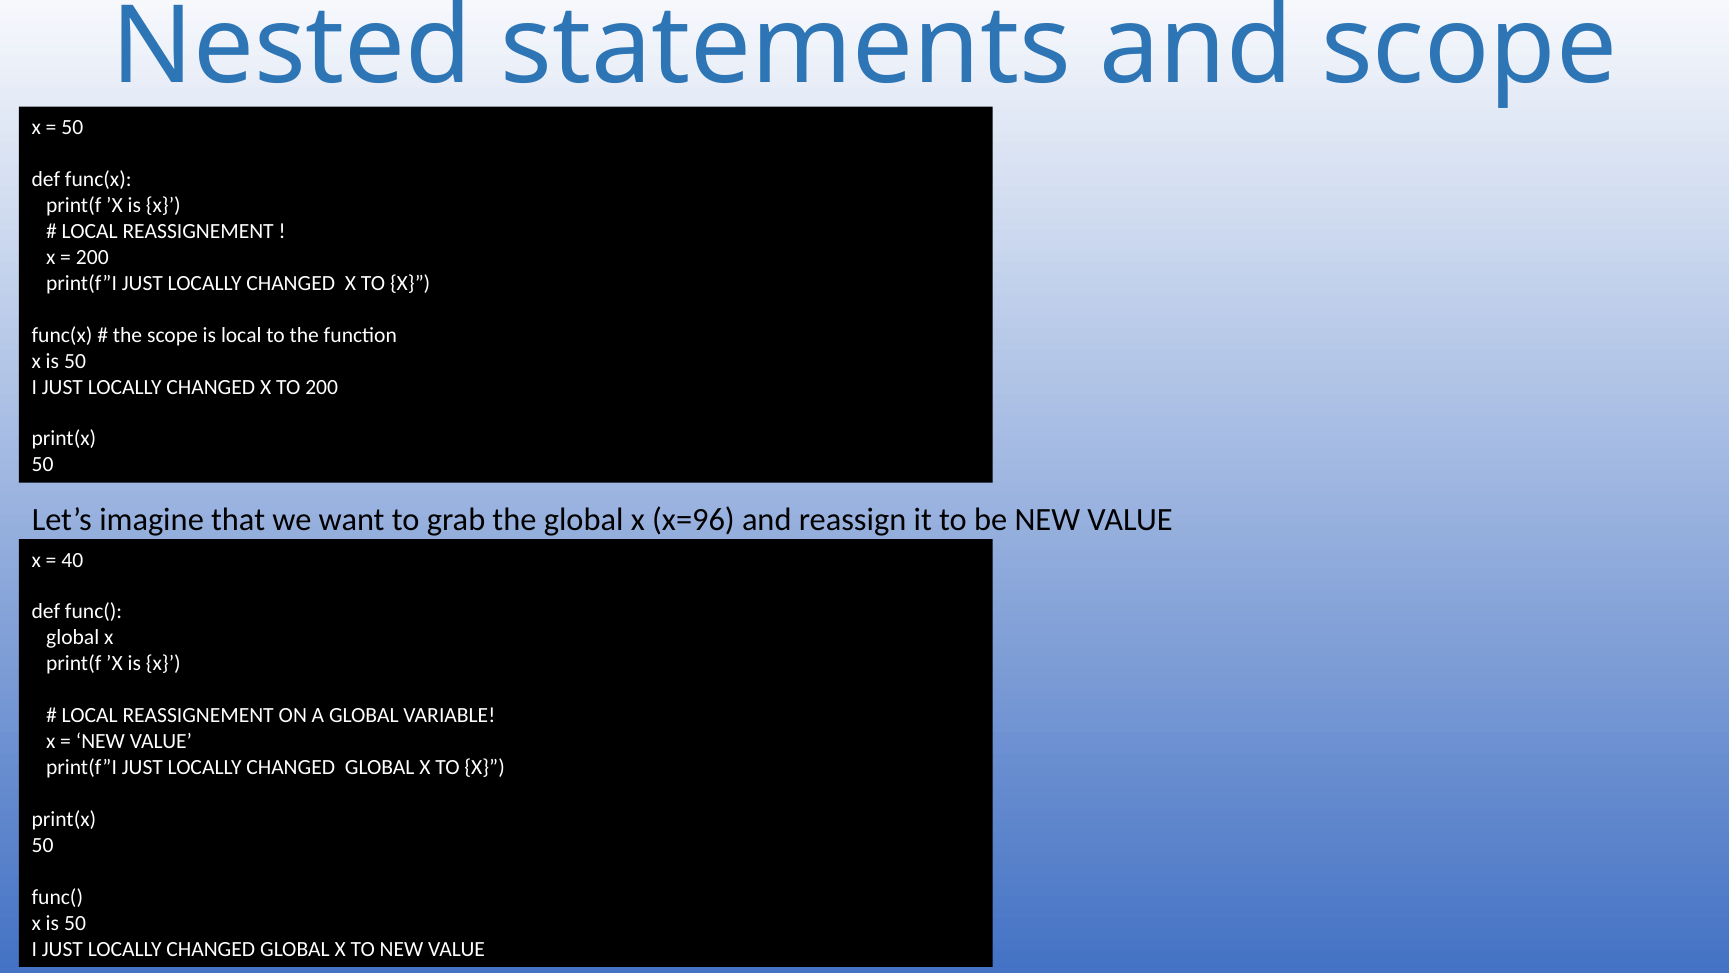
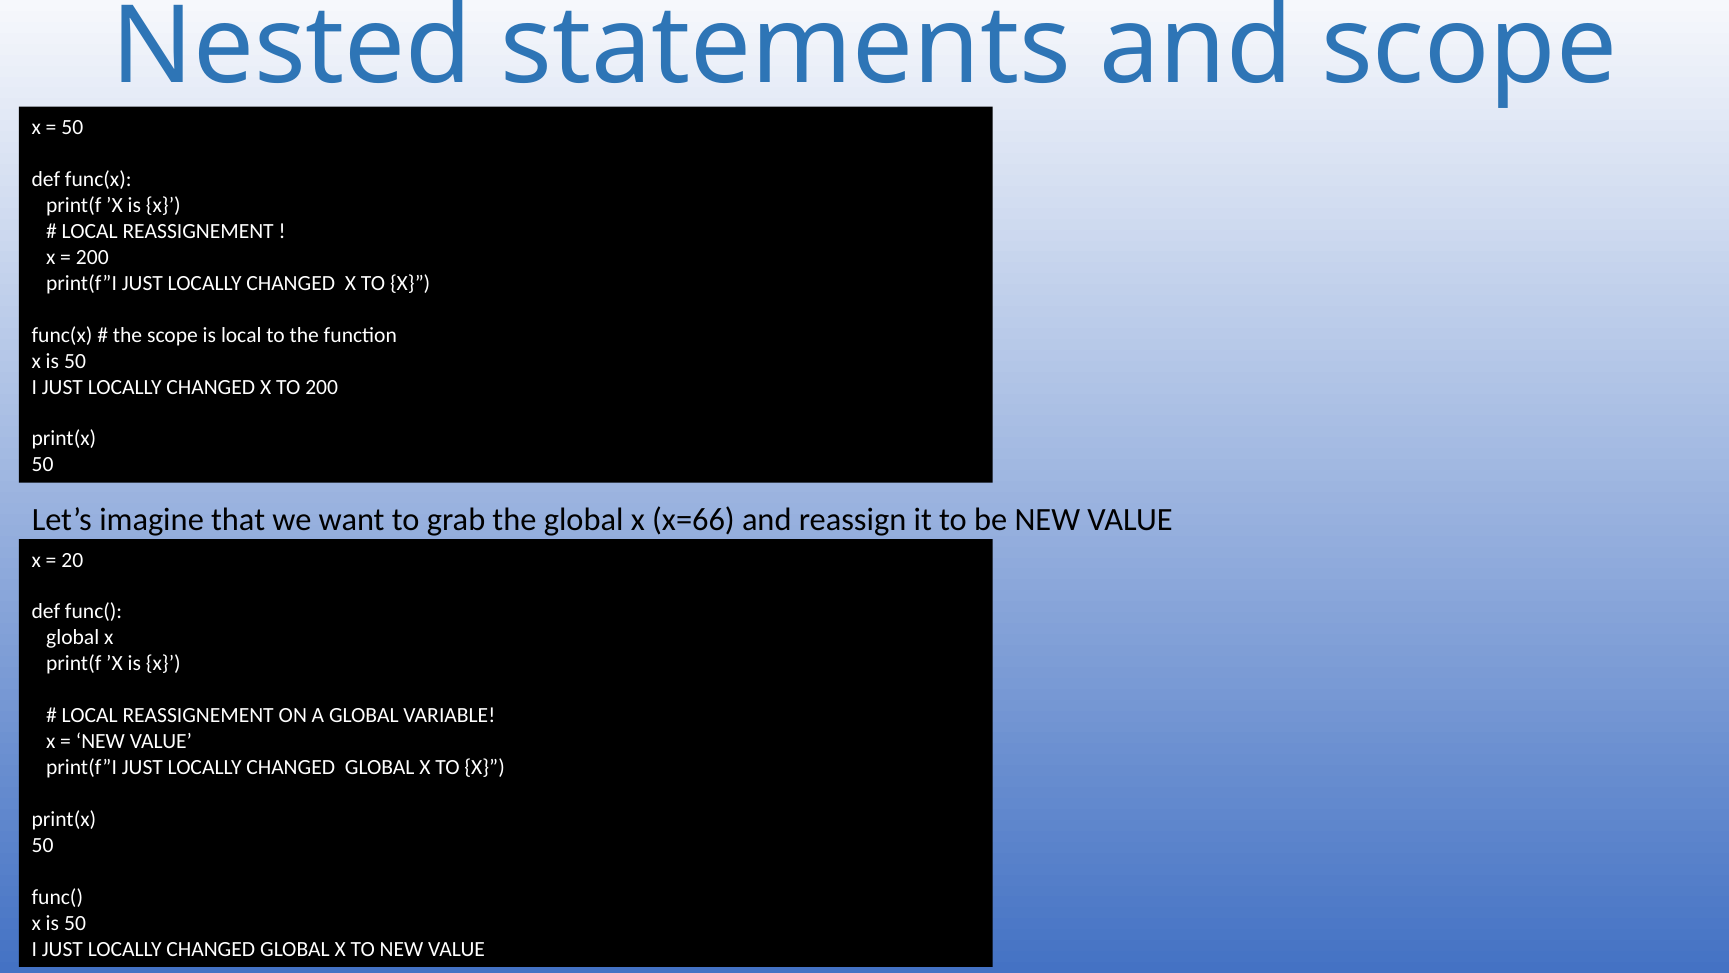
x=96: x=96 -> x=66
40: 40 -> 20
